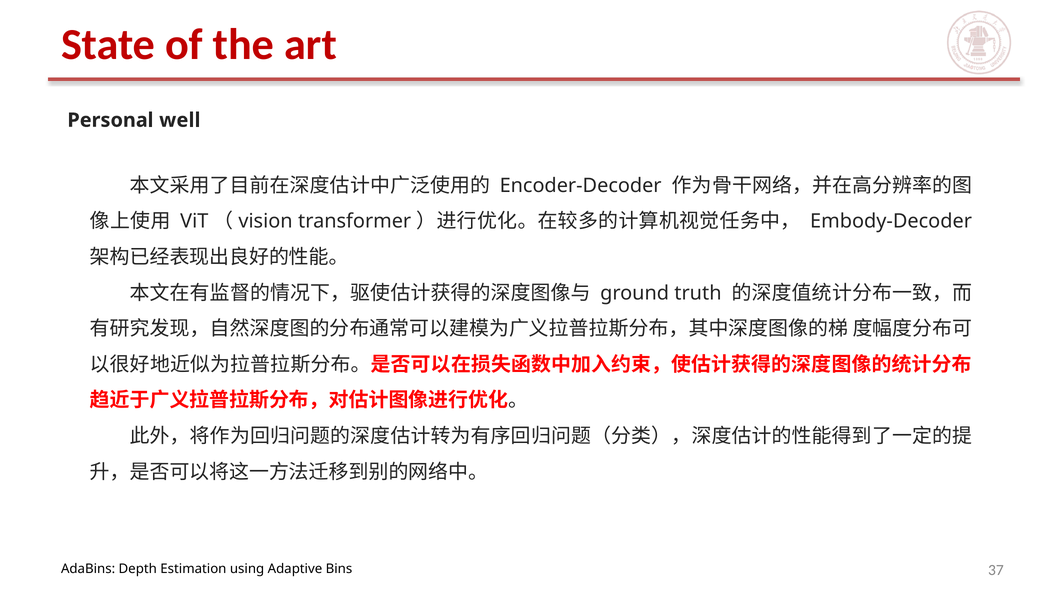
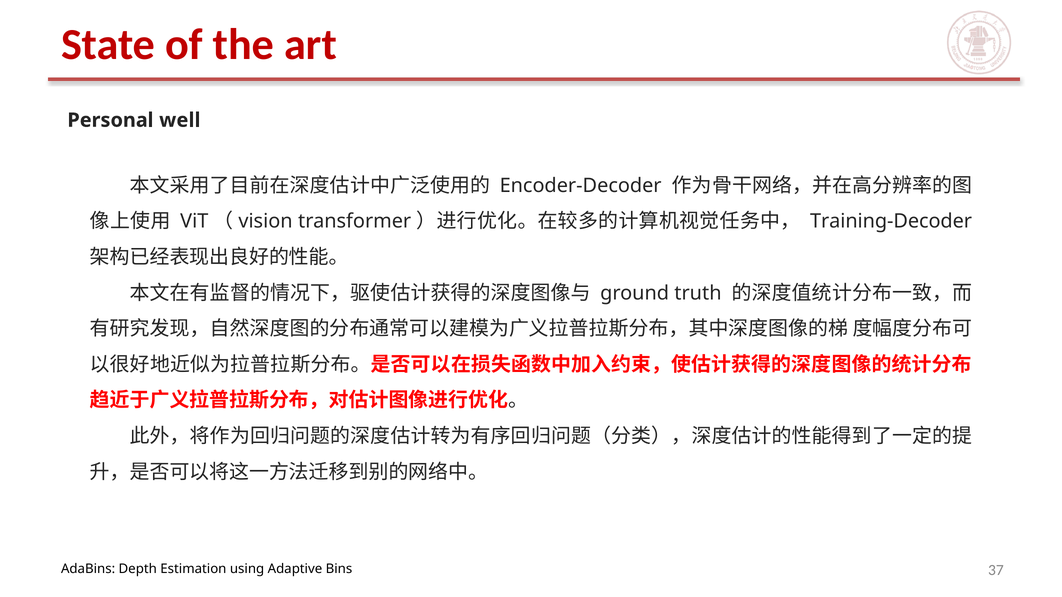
Embody-Decoder: Embody-Decoder -> Training-Decoder
